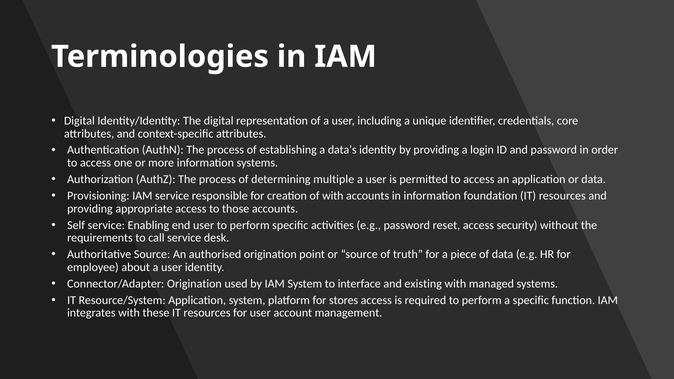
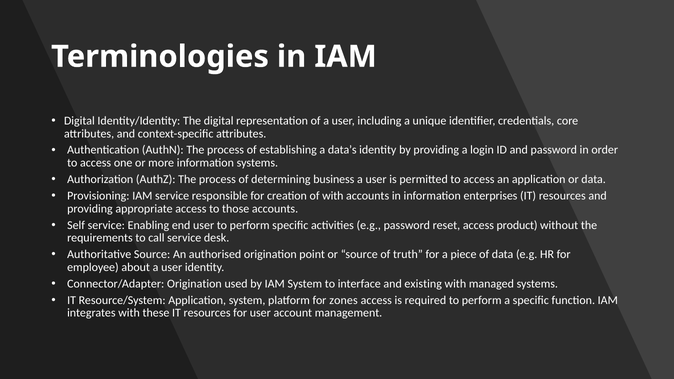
multiple: multiple -> business
foundation: foundation -> enterprises
security: security -> product
stores: stores -> zones
